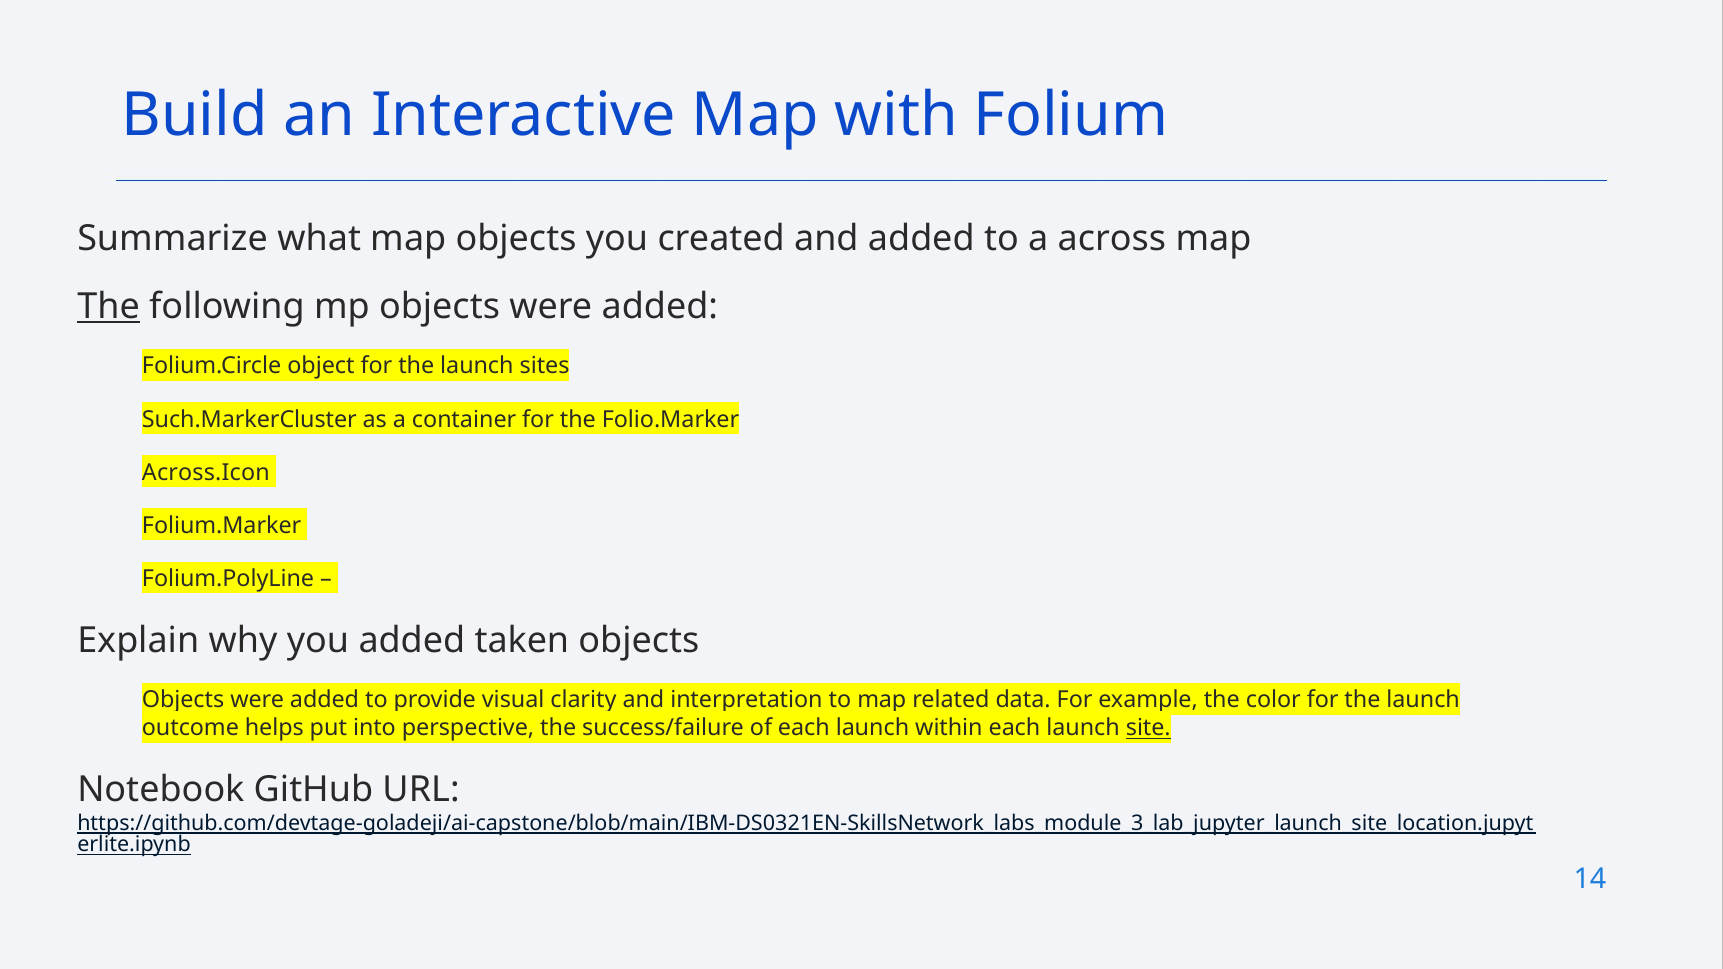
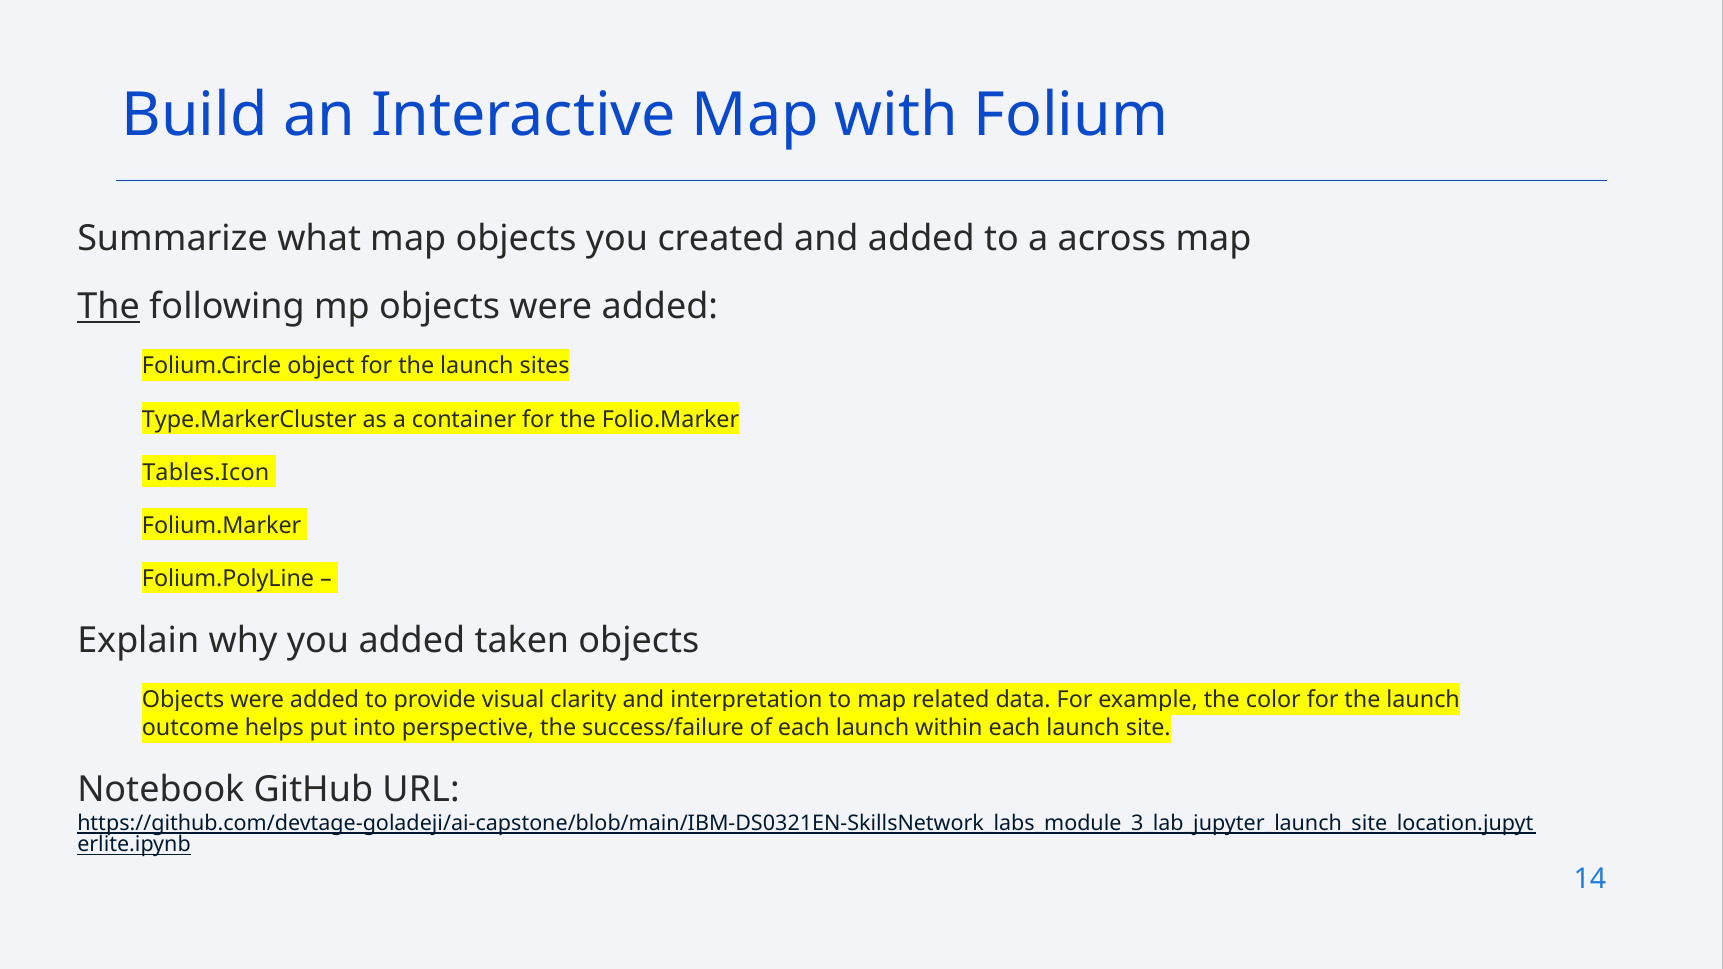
Such.MarkerCluster: Such.MarkerCluster -> Type.MarkerCluster
Across.Icon: Across.Icon -> Tables.Icon
site underline: present -> none
